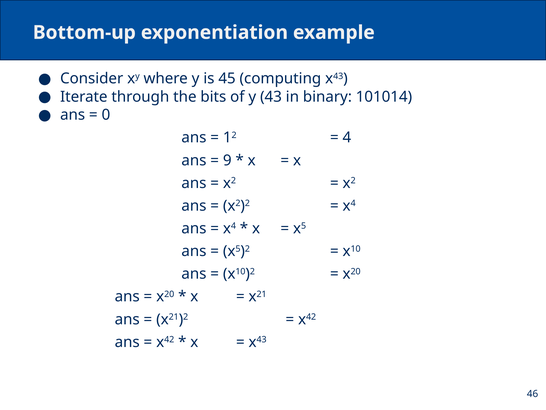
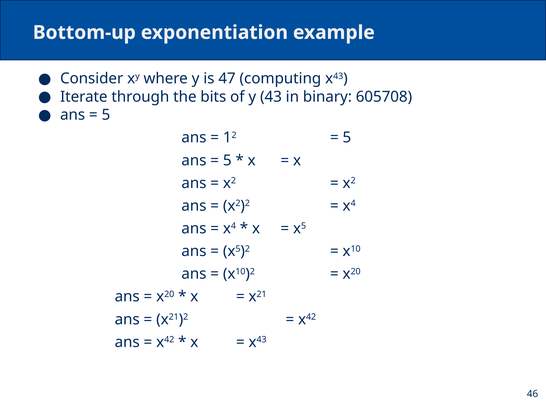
45: 45 -> 47
101014: 101014 -> 605708
0 at (106, 115): 0 -> 5
4 at (347, 138): 4 -> 5
9 at (227, 160): 9 -> 5
